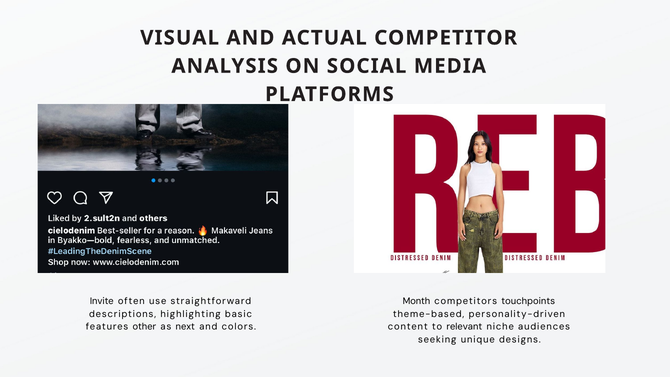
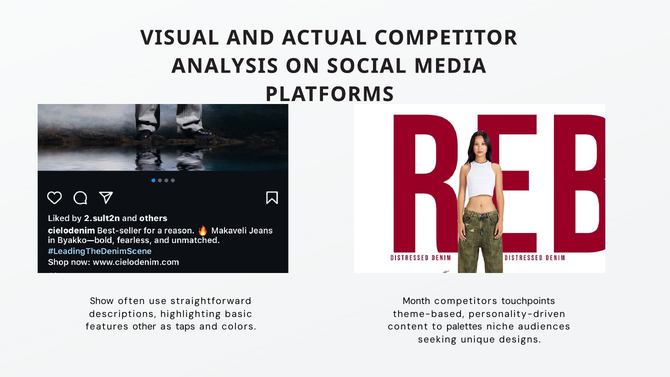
Invite: Invite -> Show
next: next -> taps
relevant: relevant -> palettes
